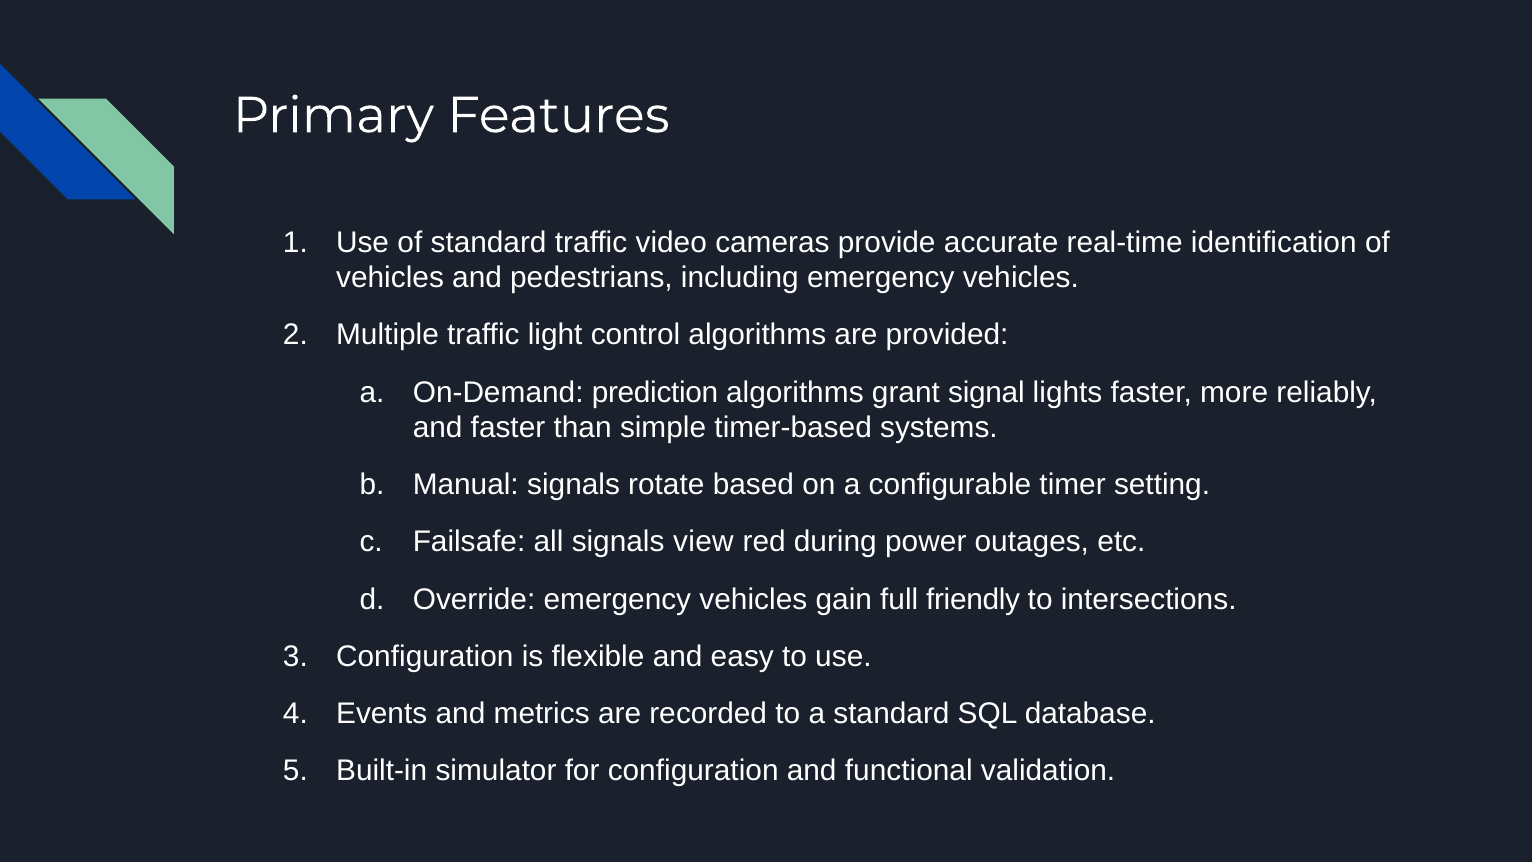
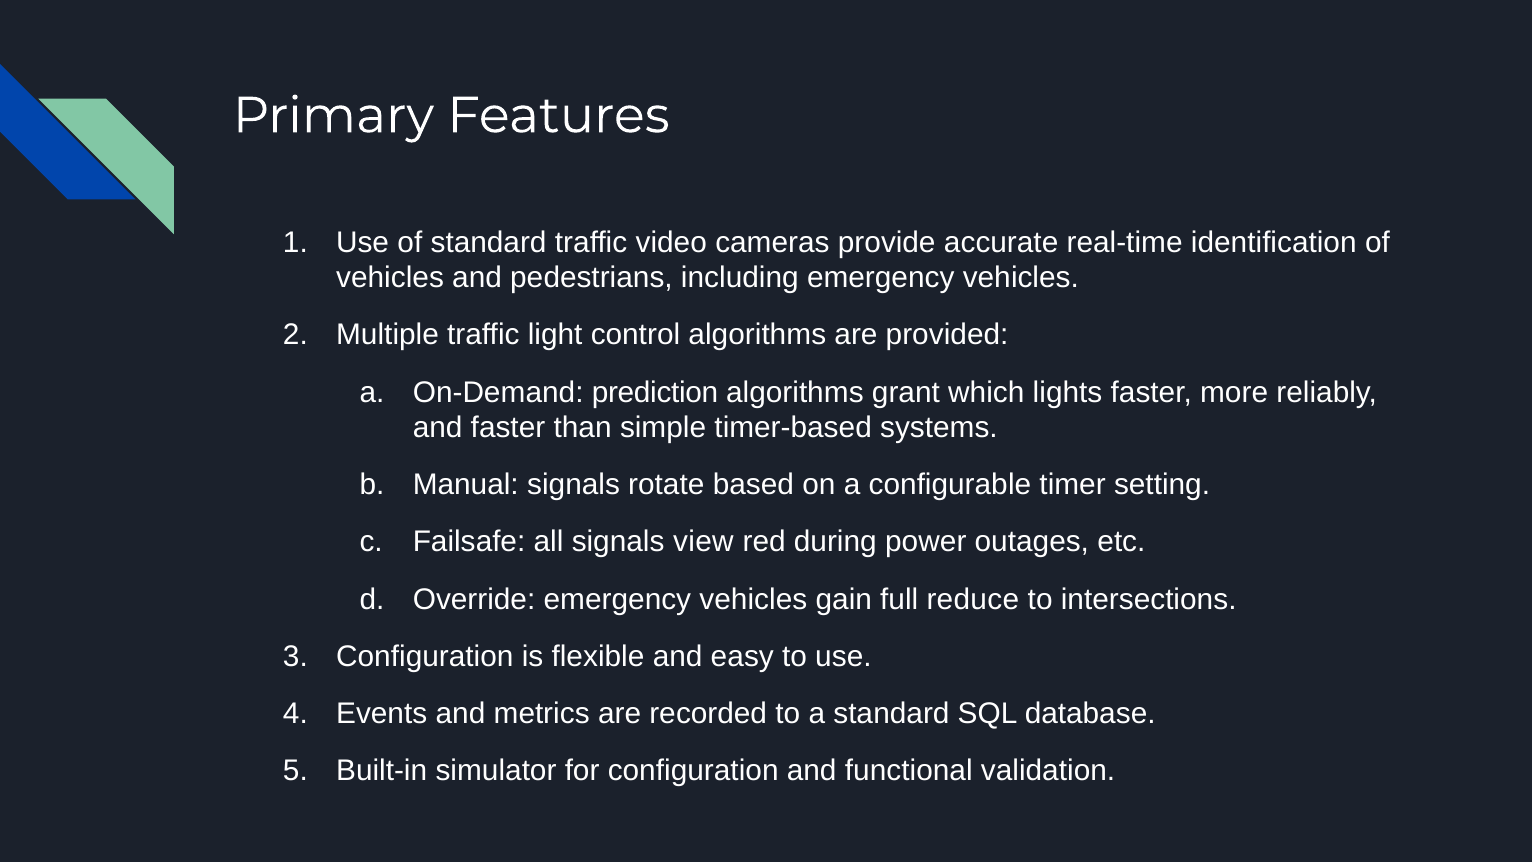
signal: signal -> which
friendly: friendly -> reduce
